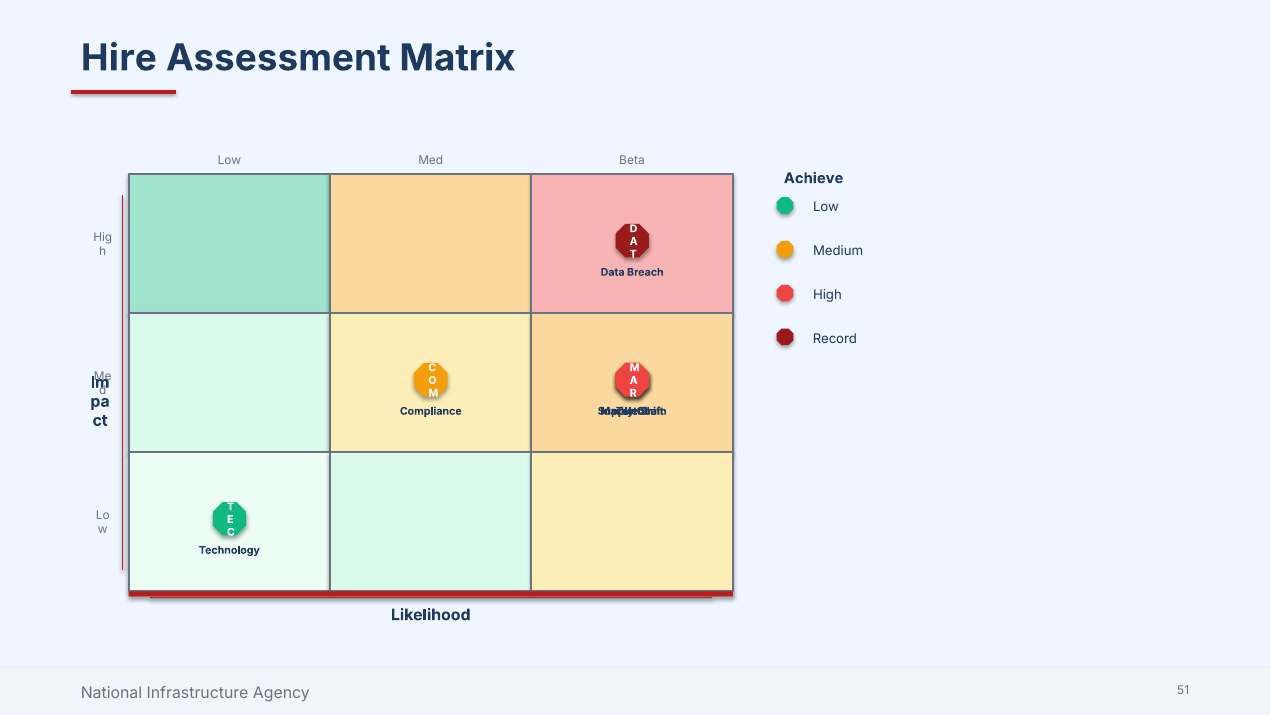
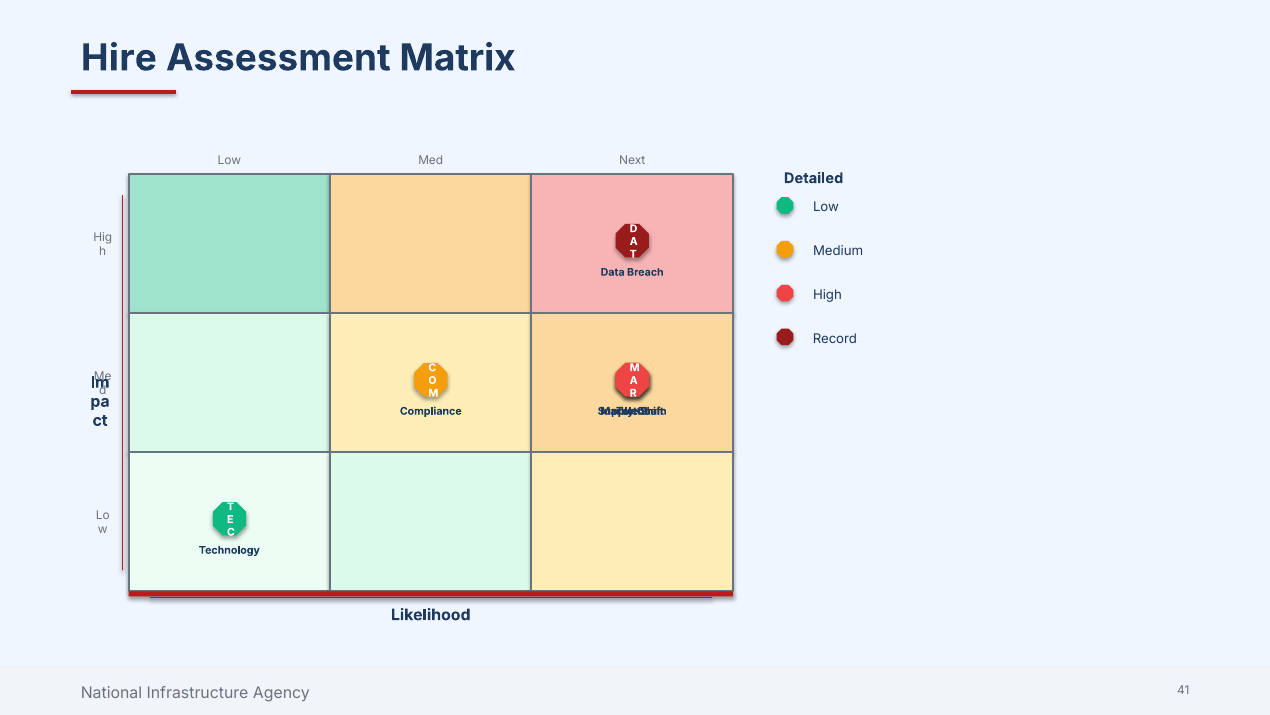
Beta: Beta -> Next
Achieve: Achieve -> Detailed
51: 51 -> 41
